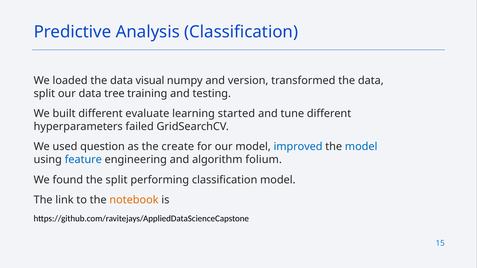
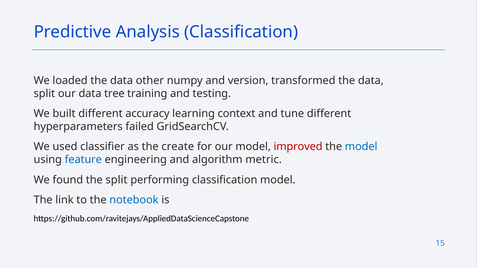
visual: visual -> other
evaluate: evaluate -> accuracy
started: started -> context
question: question -> classifier
improved colour: blue -> red
folium: folium -> metric
notebook colour: orange -> blue
